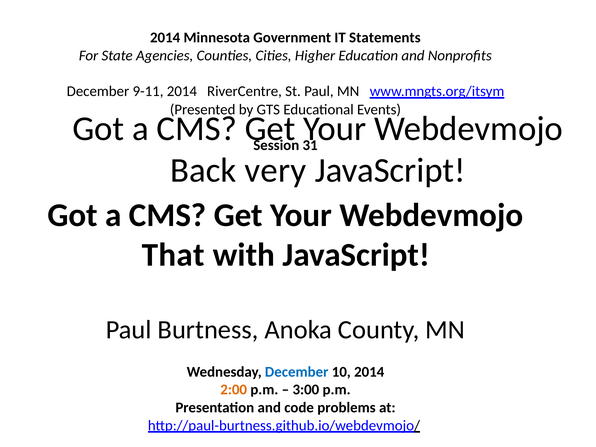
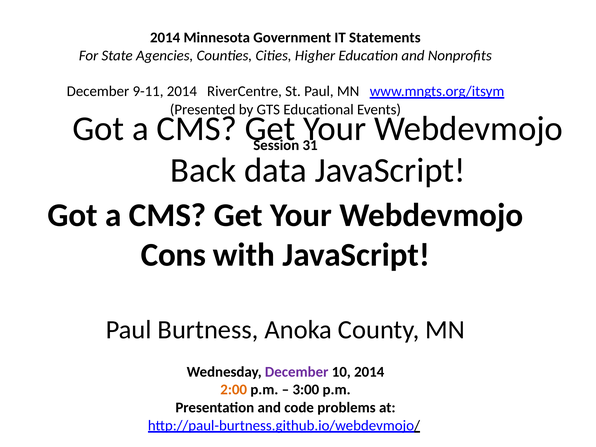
very: very -> data
That: That -> Cons
December at (297, 372) colour: blue -> purple
